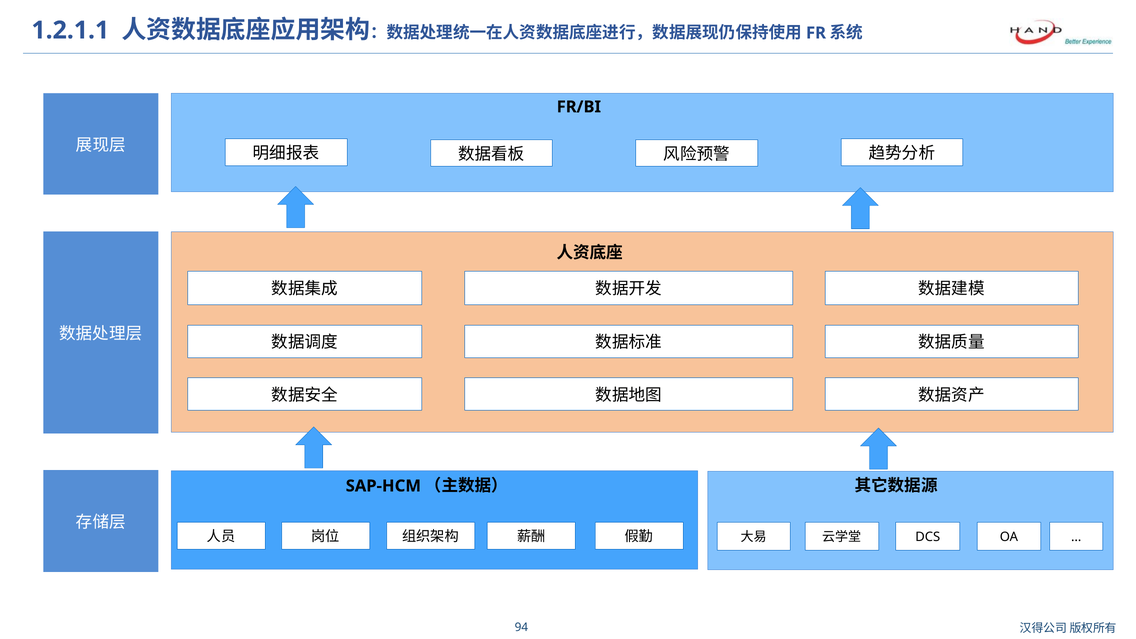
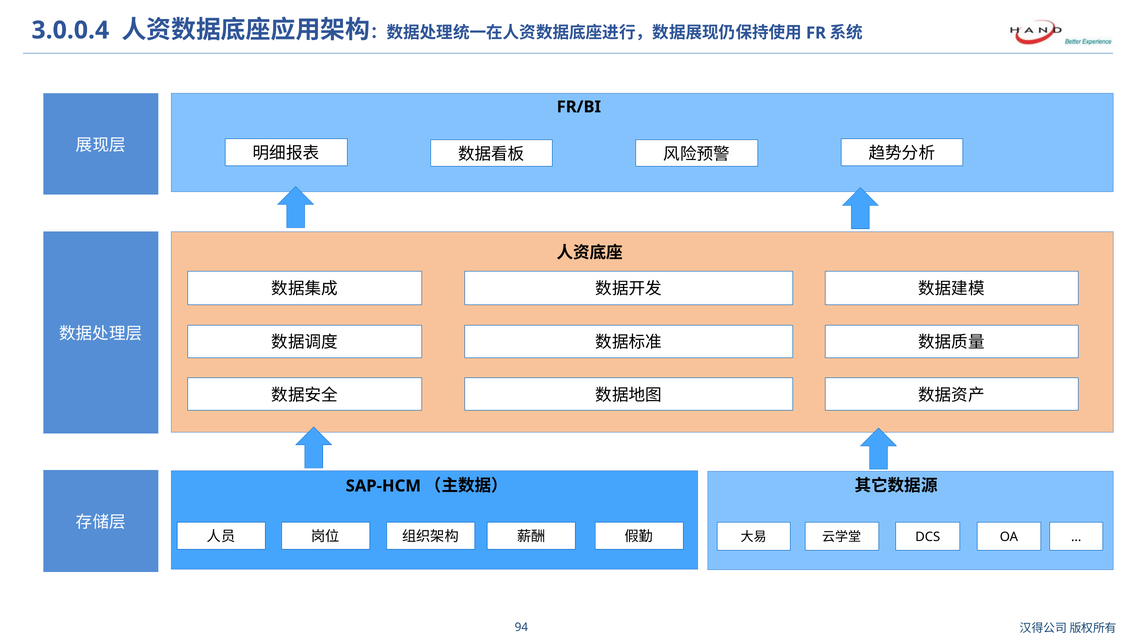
1.2.1.1: 1.2.1.1 -> 3.0.0.4
